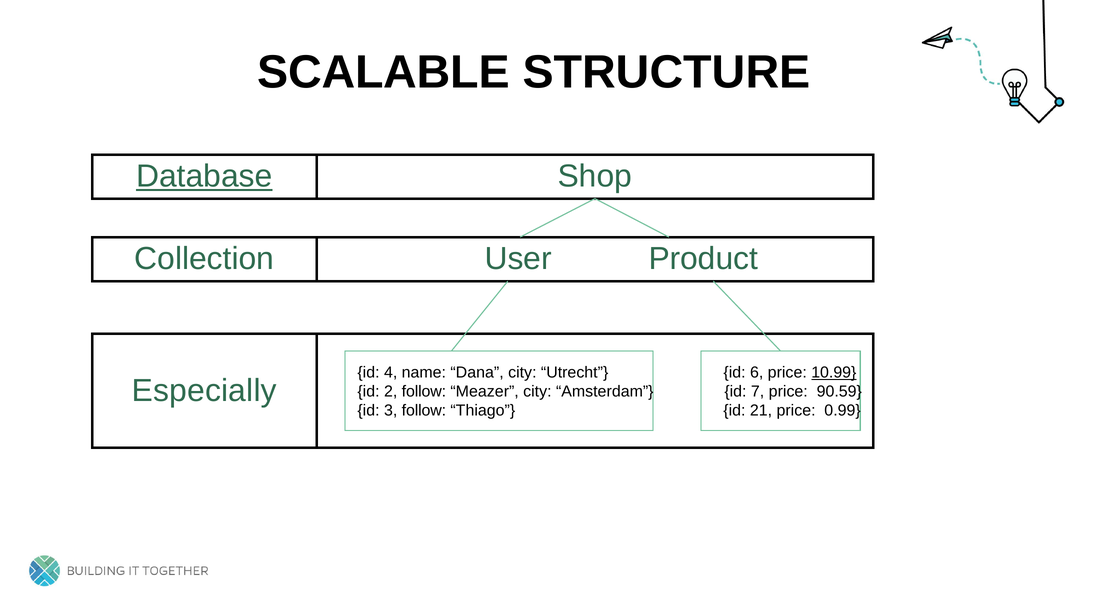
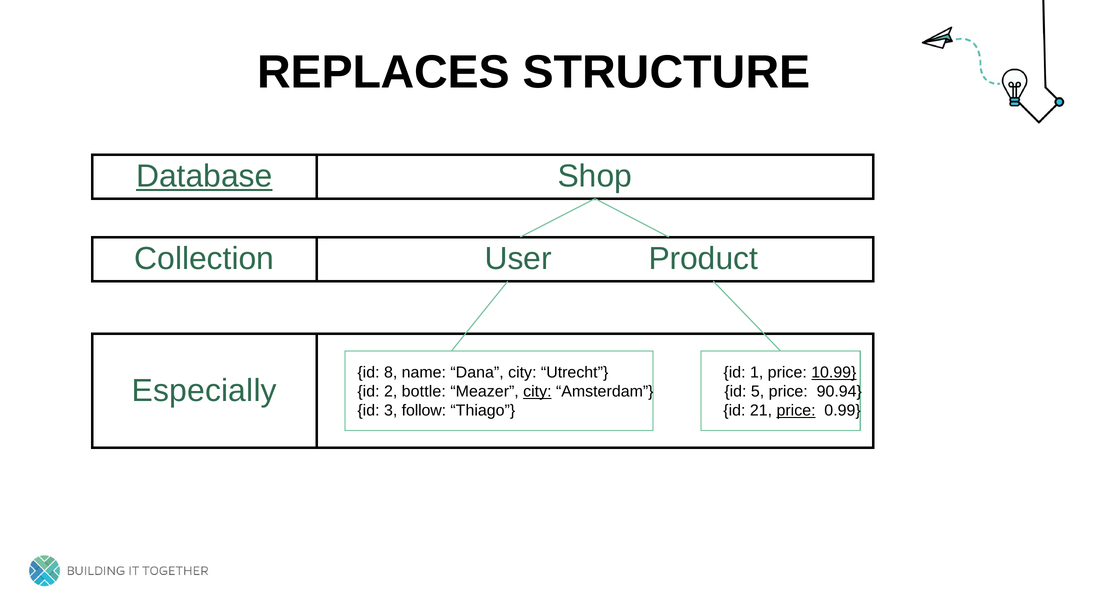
SCALABLE: SCALABLE -> REPLACES
4: 4 -> 8
6: 6 -> 1
2 follow: follow -> bottle
city at (537, 391) underline: none -> present
7: 7 -> 5
90.59: 90.59 -> 90.94
price at (796, 411) underline: none -> present
